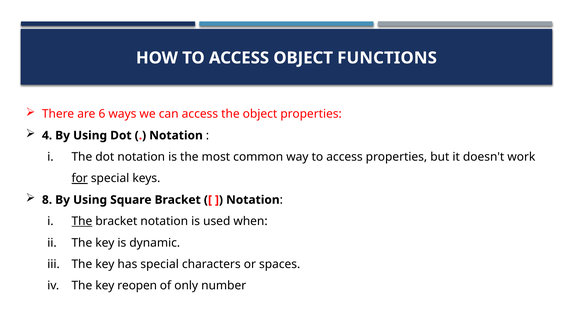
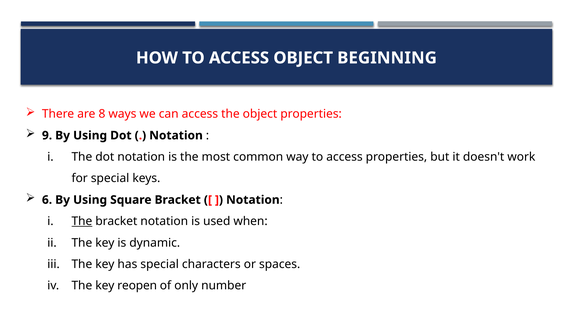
FUNCTIONS: FUNCTIONS -> BEGINNING
6: 6 -> 8
4: 4 -> 9
for underline: present -> none
8: 8 -> 6
